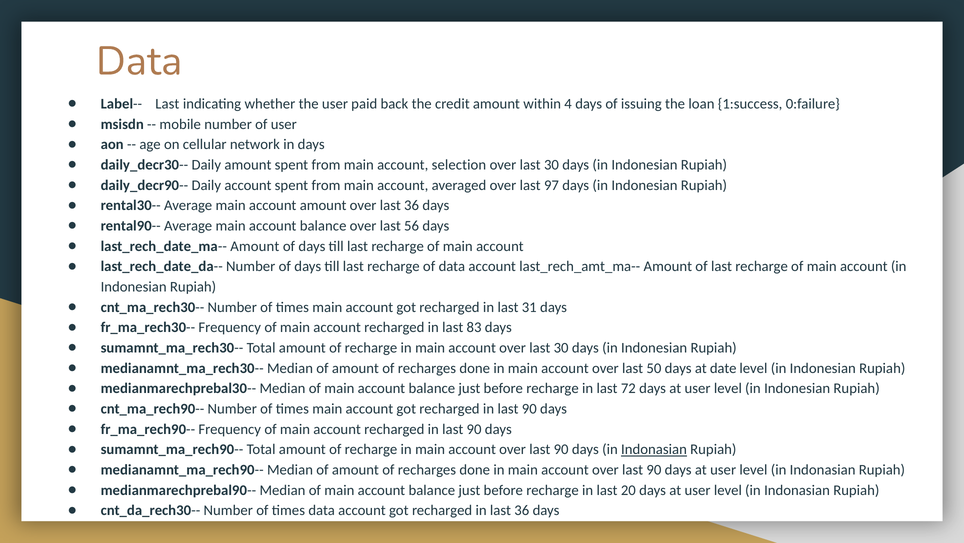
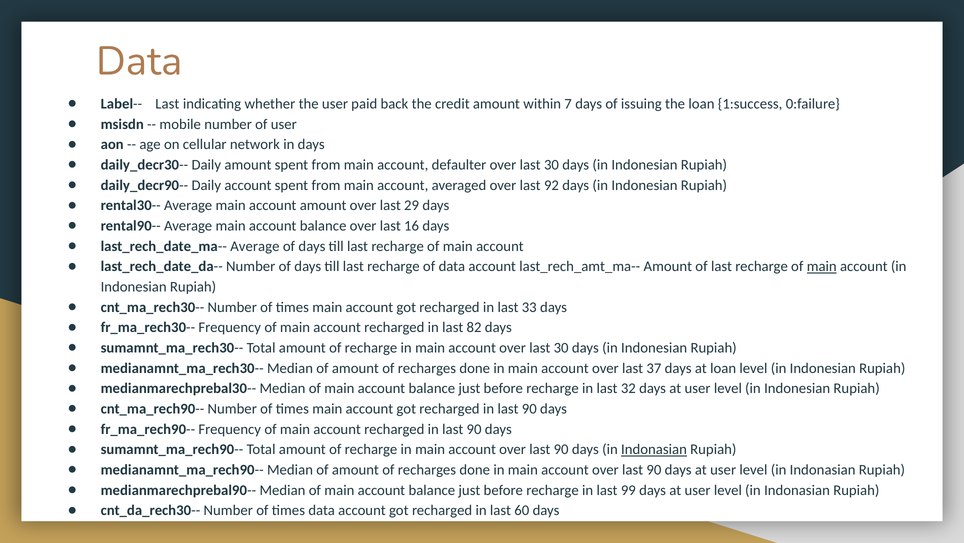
4: 4 -> 7
selection: selection -> defaulter
97: 97 -> 92
over last 36: 36 -> 29
56: 56 -> 16
last_rech_date_ma-- Amount: Amount -> Average
main at (822, 266) underline: none -> present
31: 31 -> 33
83: 83 -> 82
50: 50 -> 37
at date: date -> loan
72: 72 -> 32
20: 20 -> 99
in last 36: 36 -> 60
